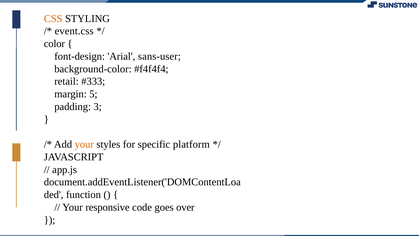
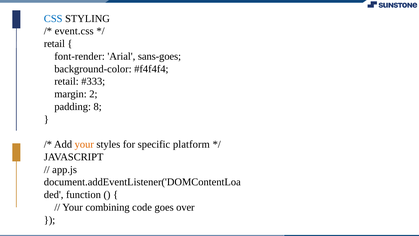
CSS colour: orange -> blue
color at (54, 44): color -> retail
font-design: font-design -> font-render
sans-user: sans-user -> sans-goes
5: 5 -> 2
3: 3 -> 8
responsive: responsive -> combining
